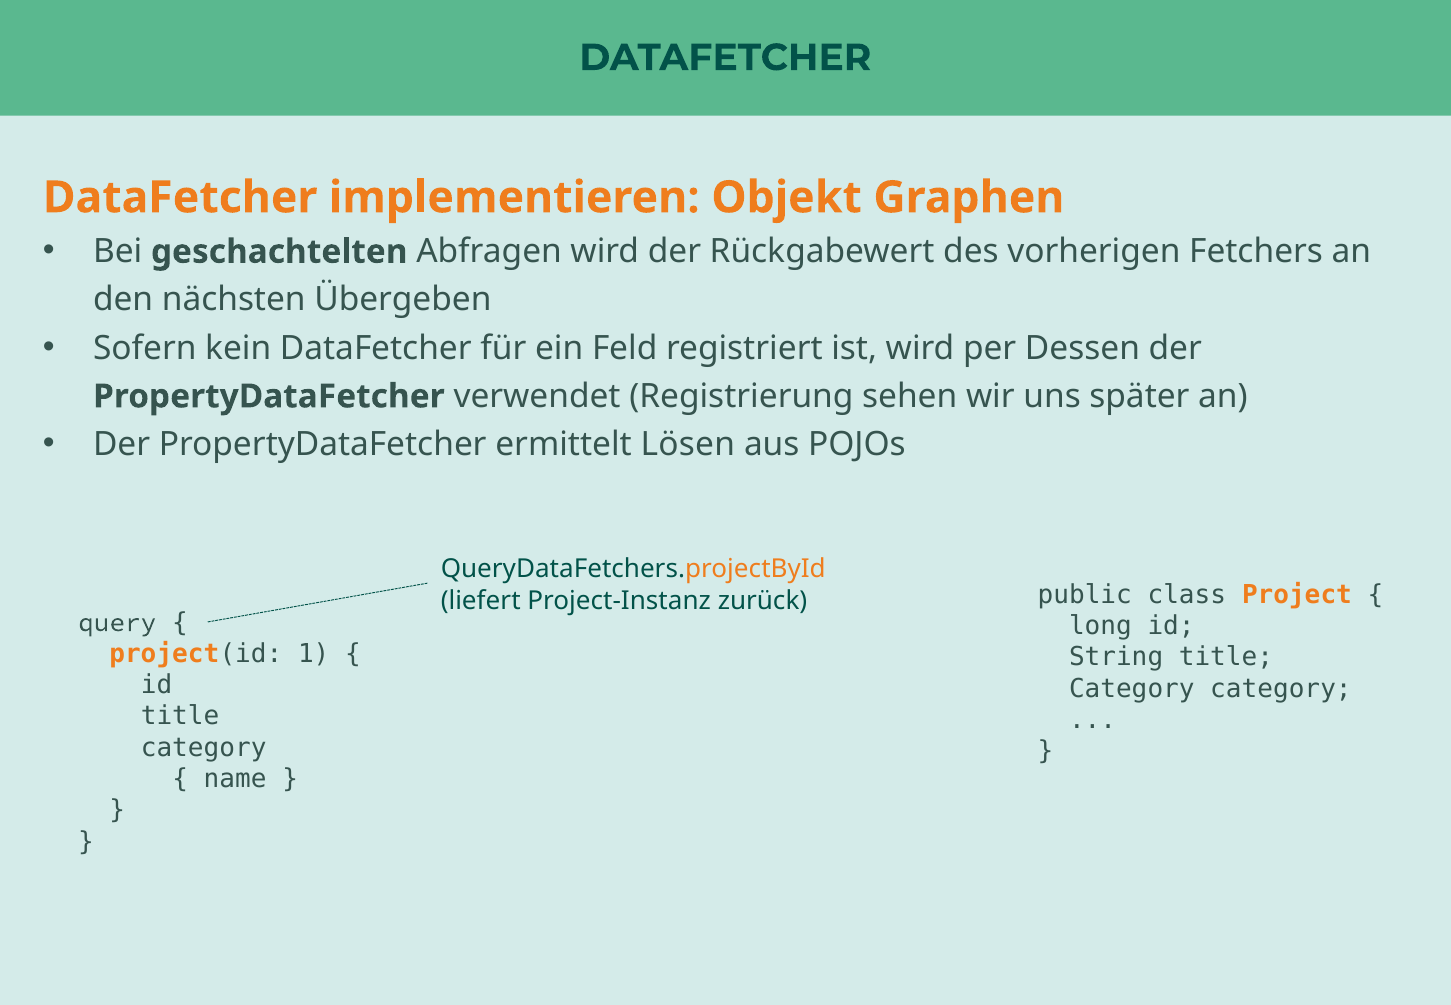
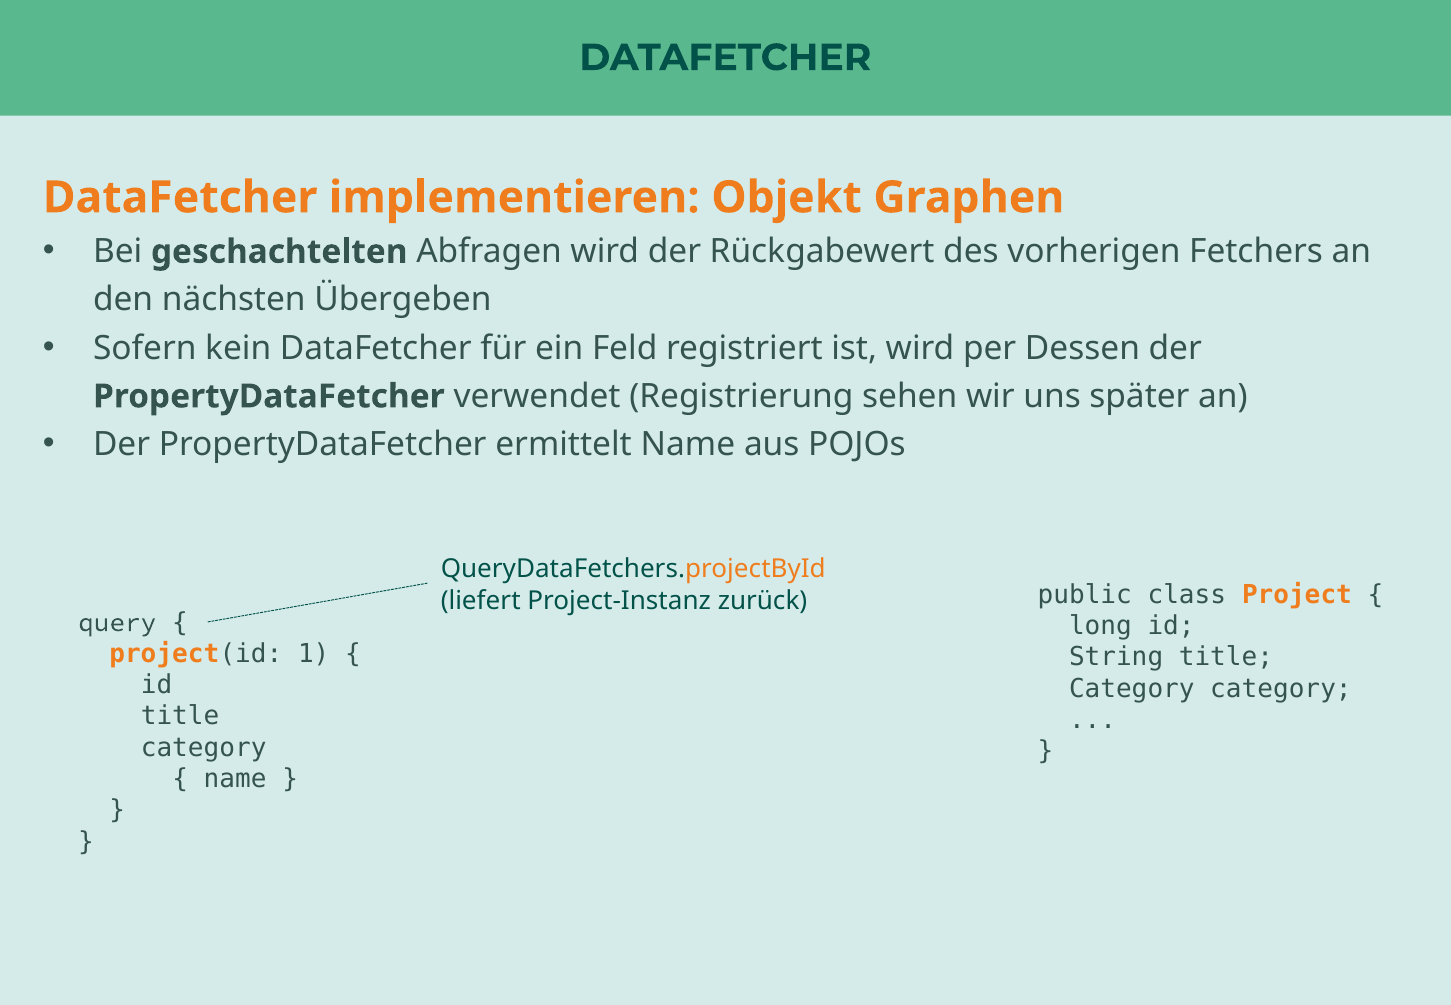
ermittelt Lösen: Lösen -> Name
